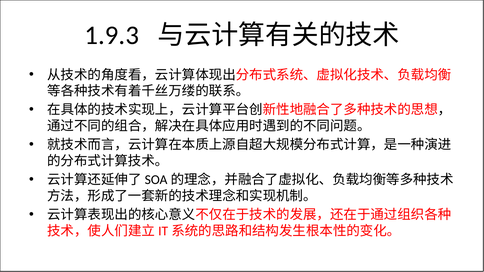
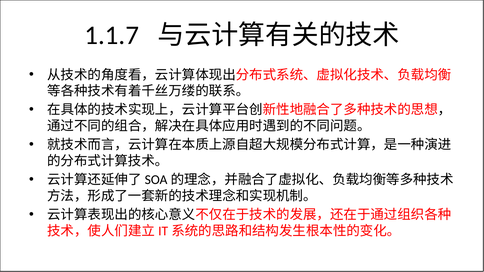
1.9.3: 1.9.3 -> 1.1.7
